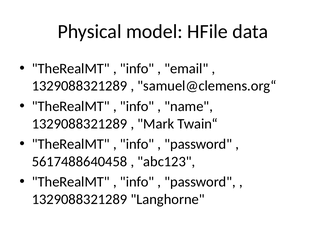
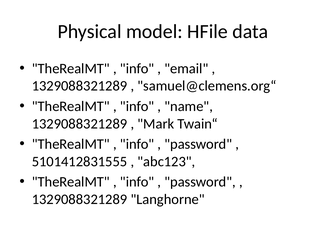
5617488640458: 5617488640458 -> 5101412831555
